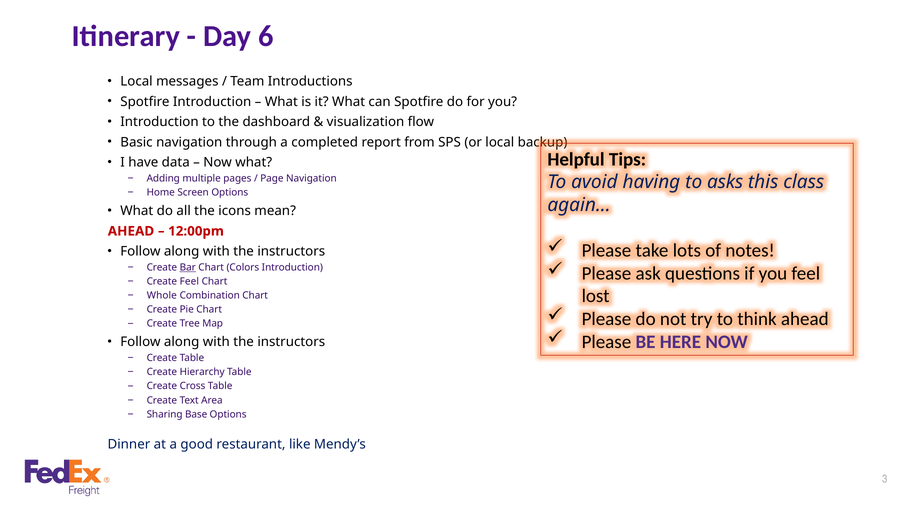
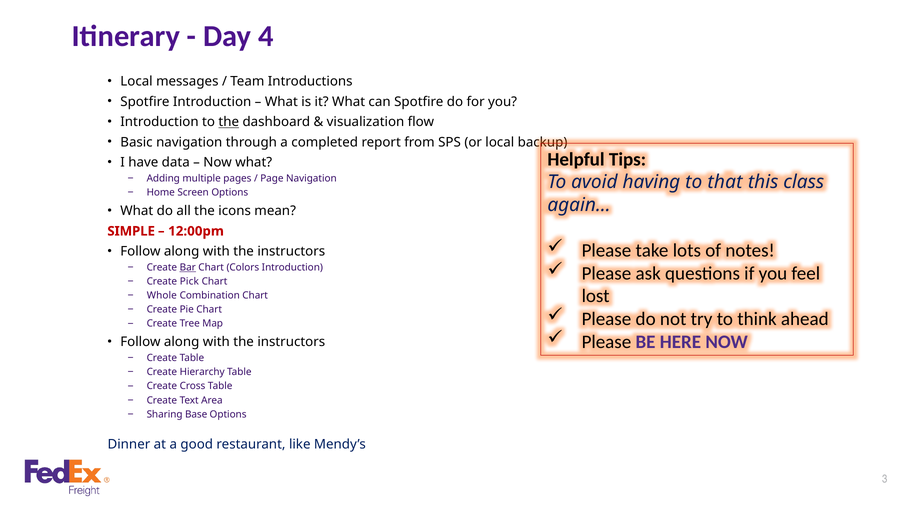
6: 6 -> 4
the at (229, 122) underline: none -> present
asks: asks -> that
AHEAD at (131, 231): AHEAD -> SIMPLE
Create Feel: Feel -> Pick
